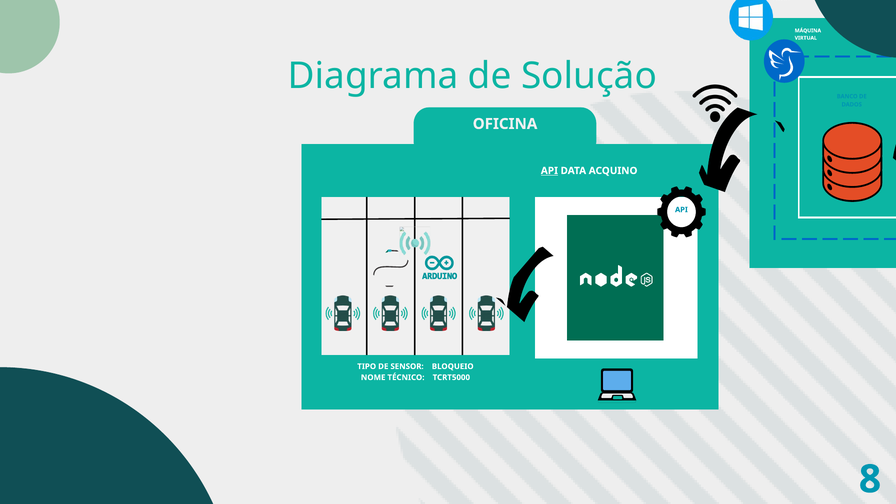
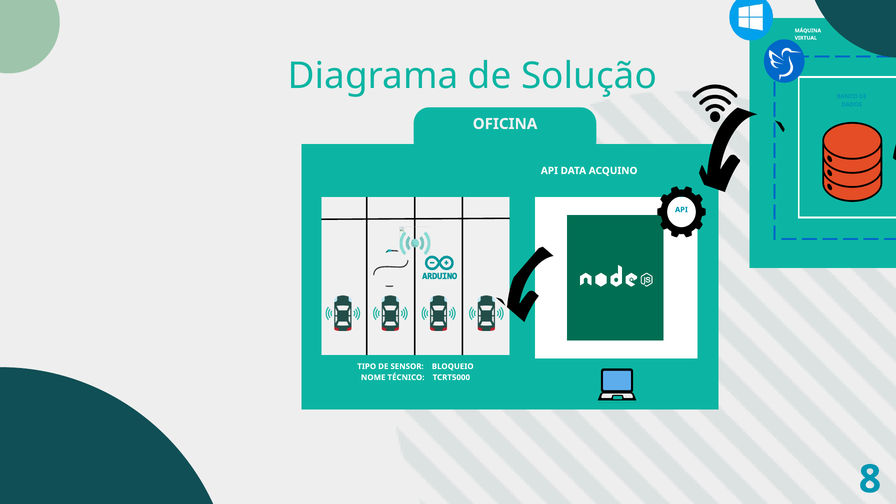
API at (549, 171) underline: present -> none
